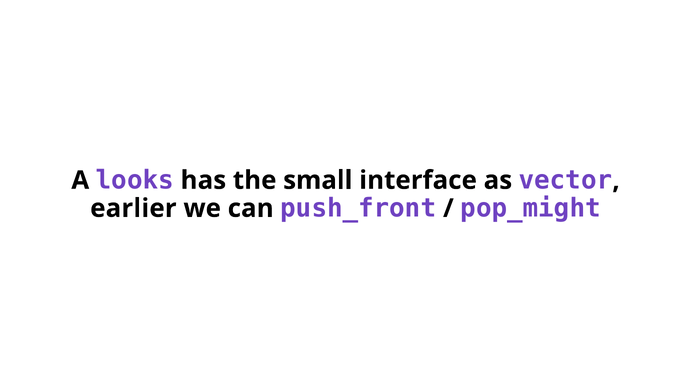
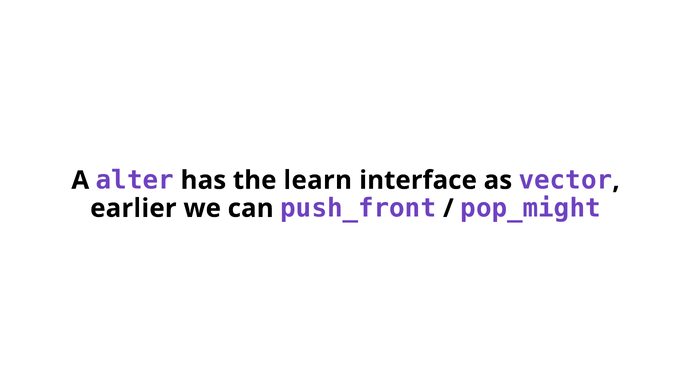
looks: looks -> alter
small: small -> learn
